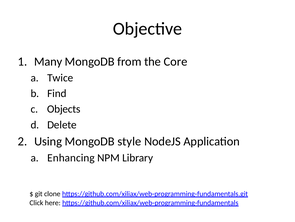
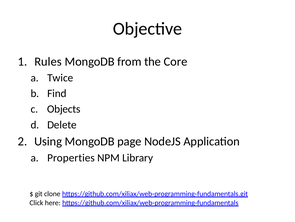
Many: Many -> Rules
style: style -> page
Enhancing: Enhancing -> Properties
